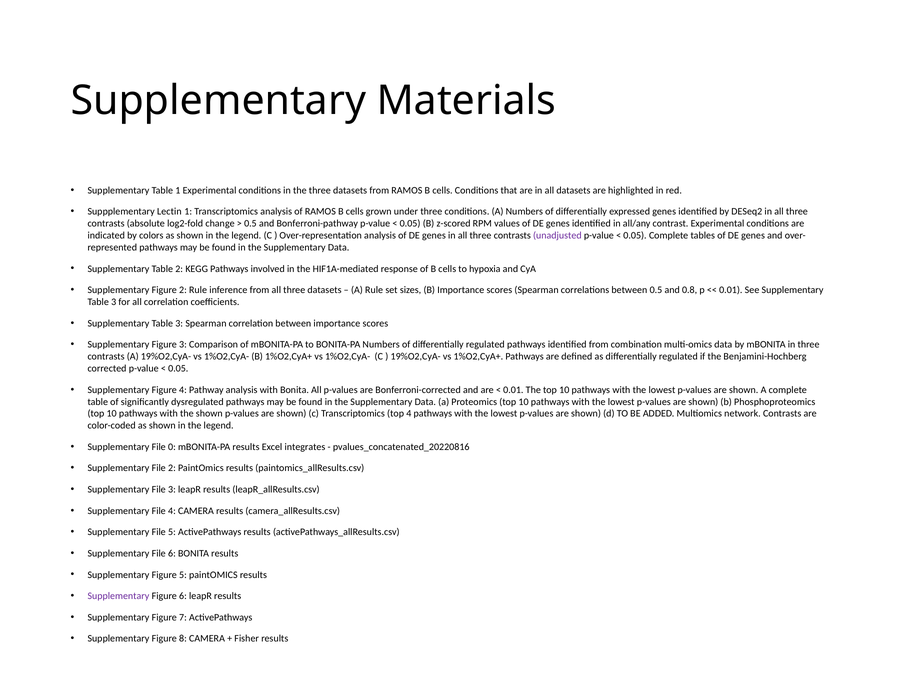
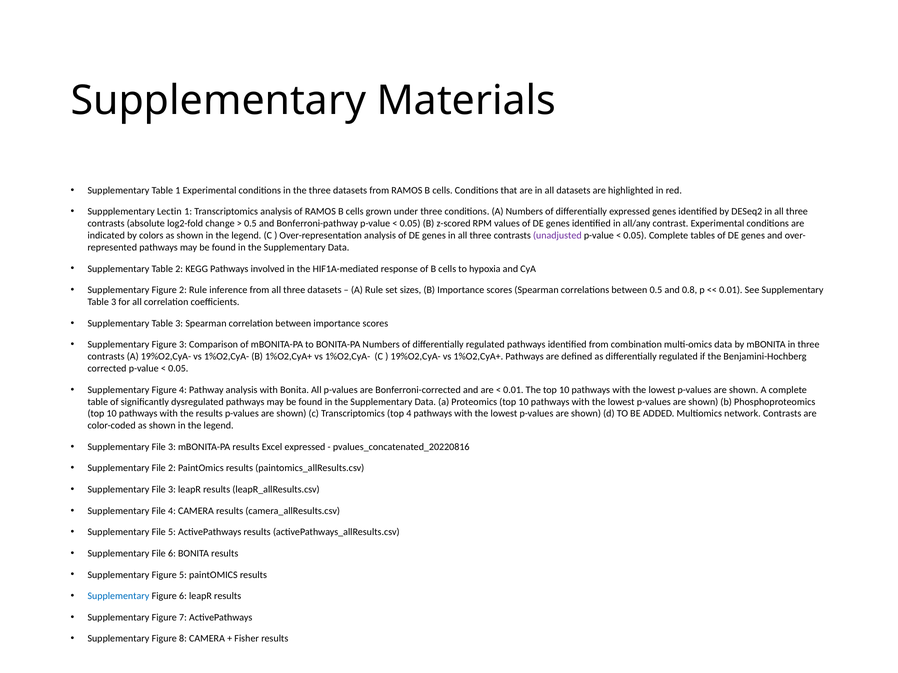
the shown: shown -> results
0 at (172, 447): 0 -> 3
Excel integrates: integrates -> expressed
Supplementary at (118, 596) colour: purple -> blue
